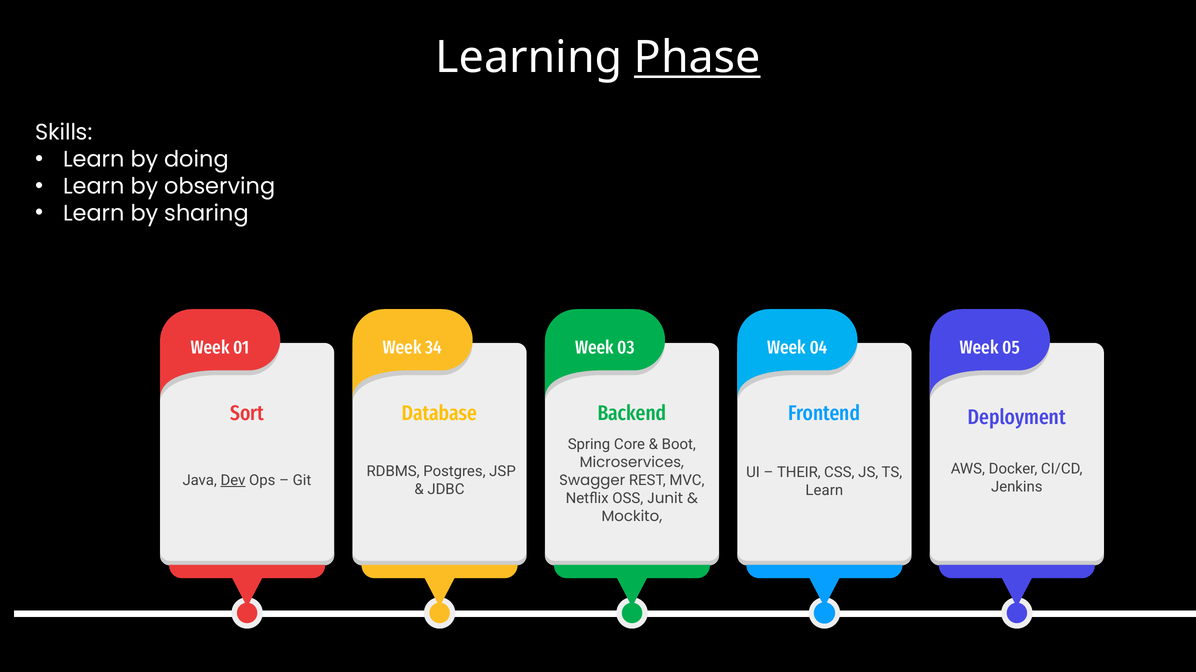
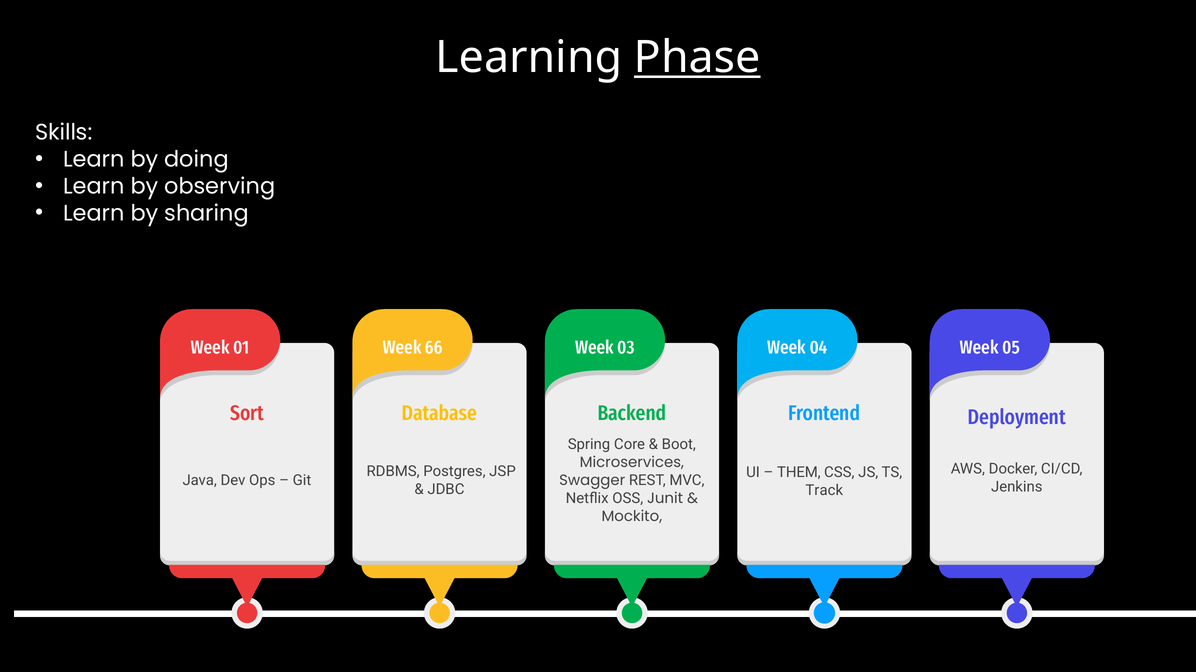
34: 34 -> 66
THEIR: THEIR -> THEM
Dev underline: present -> none
Learn at (824, 491): Learn -> Track
